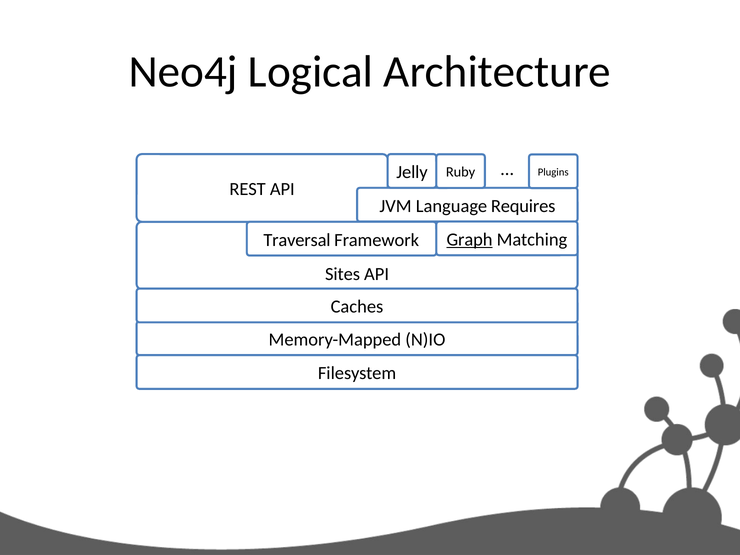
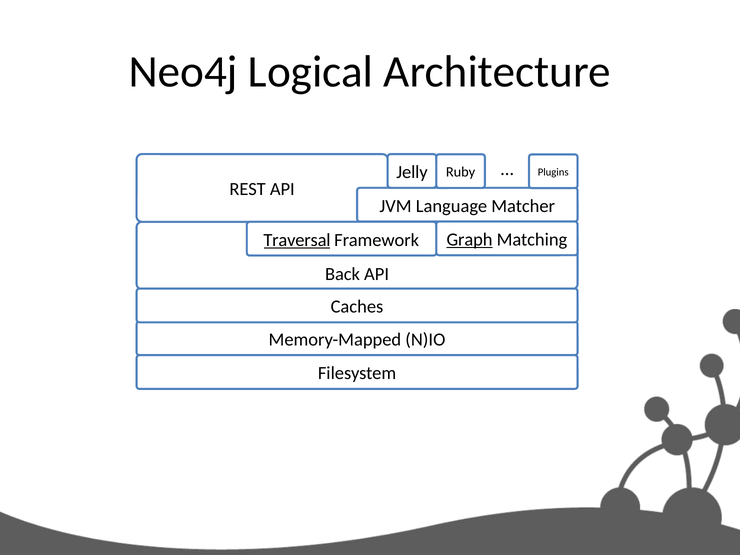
Requires: Requires -> Matcher
Traversal underline: none -> present
Sites: Sites -> Back
